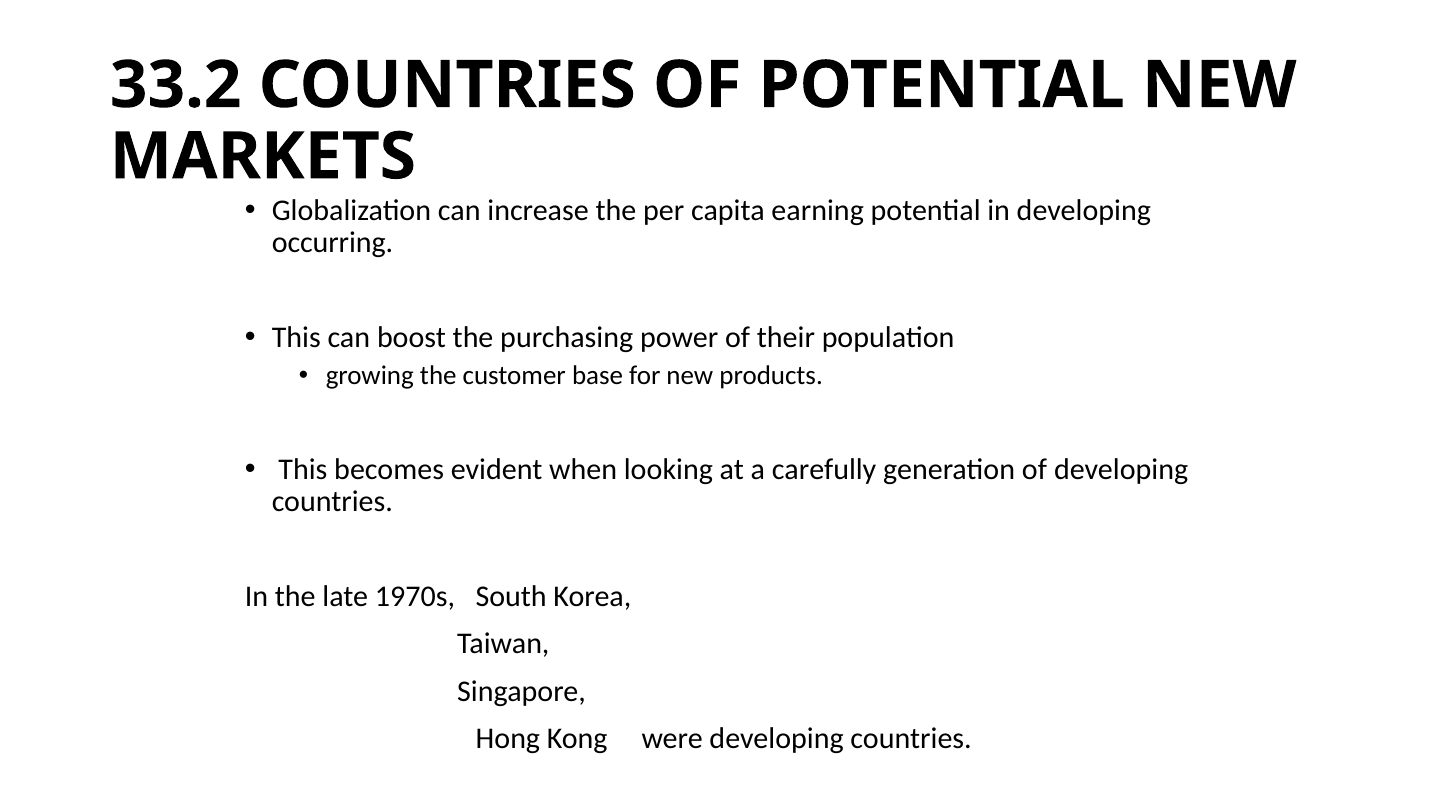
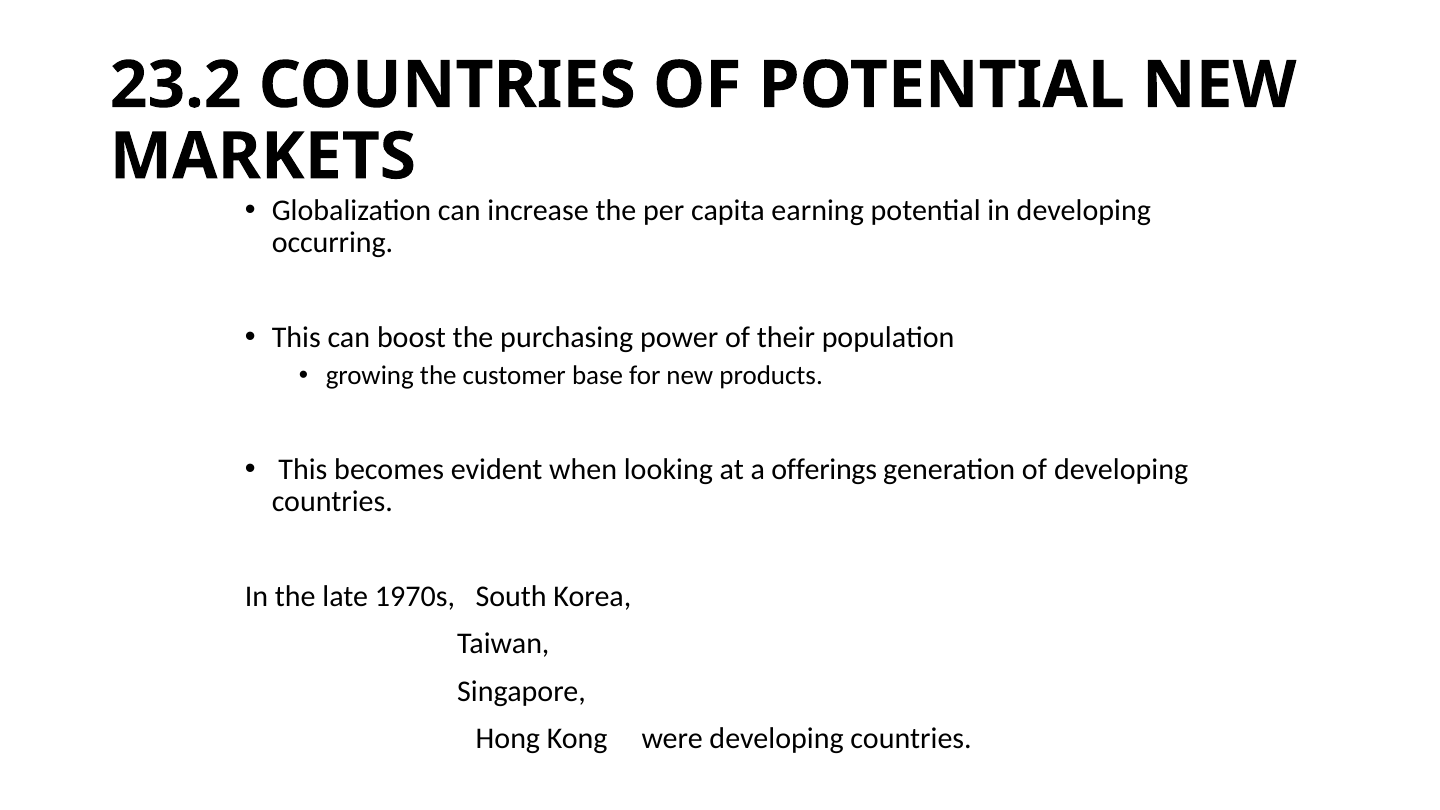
33.2: 33.2 -> 23.2
carefully: carefully -> offerings
